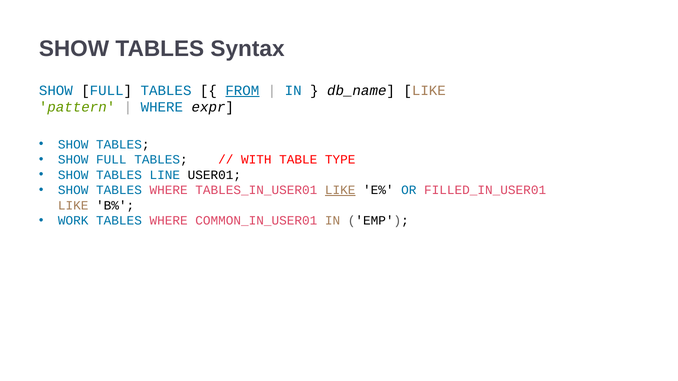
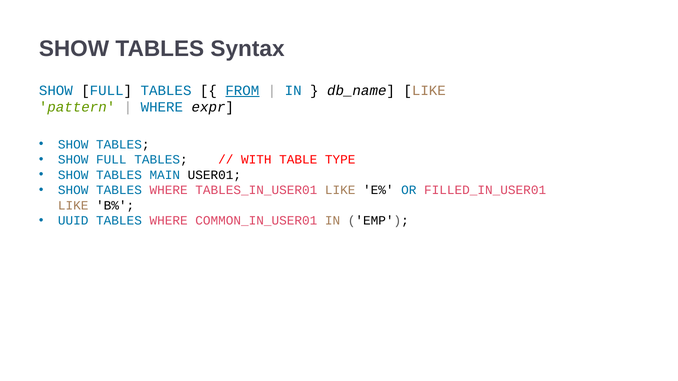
LINE: LINE -> MAIN
LIKE at (340, 190) underline: present -> none
WORK: WORK -> UUID
